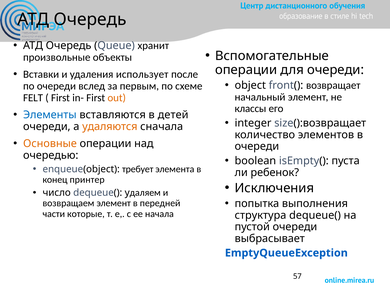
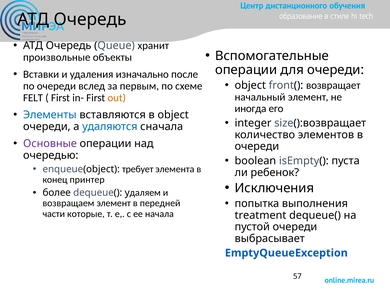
использует: использует -> изначально
классы: классы -> иногда
в детей: детей -> object
удаляются colour: orange -> blue
Основные colour: orange -> purple
число: число -> более
структура: структура -> treatment
